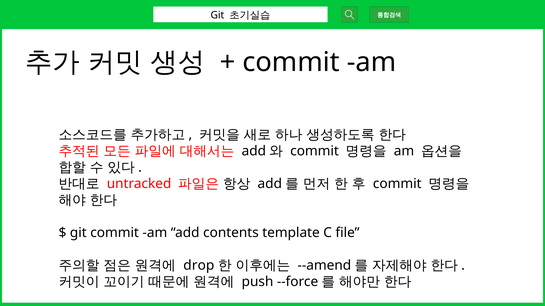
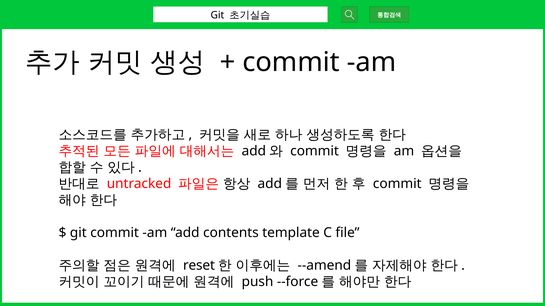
drop: drop -> reset
